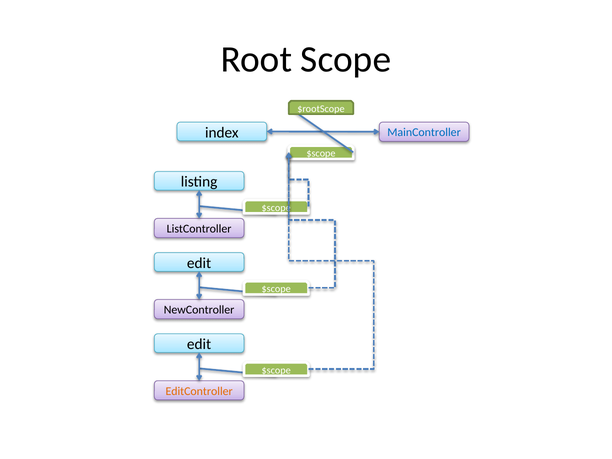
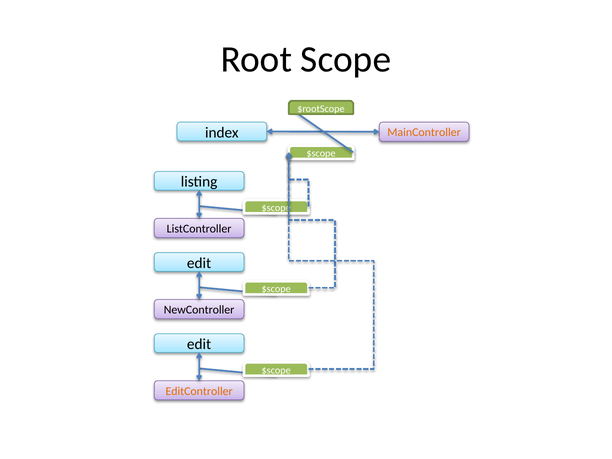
MainController colour: blue -> orange
